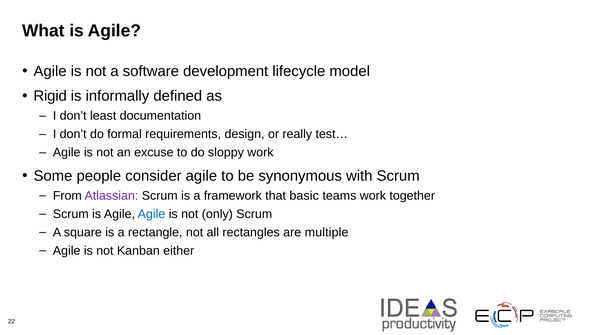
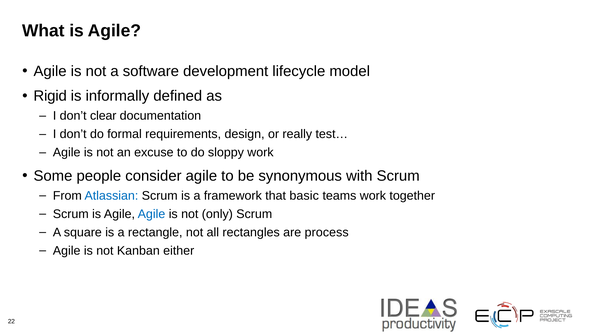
least: least -> clear
Atlassian colour: purple -> blue
multiple: multiple -> process
